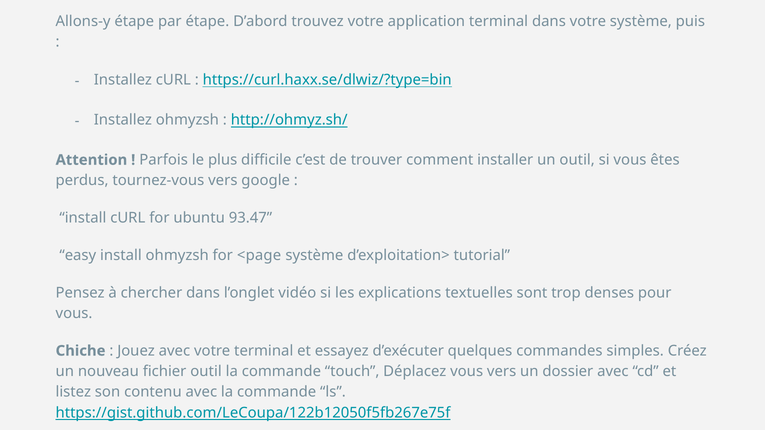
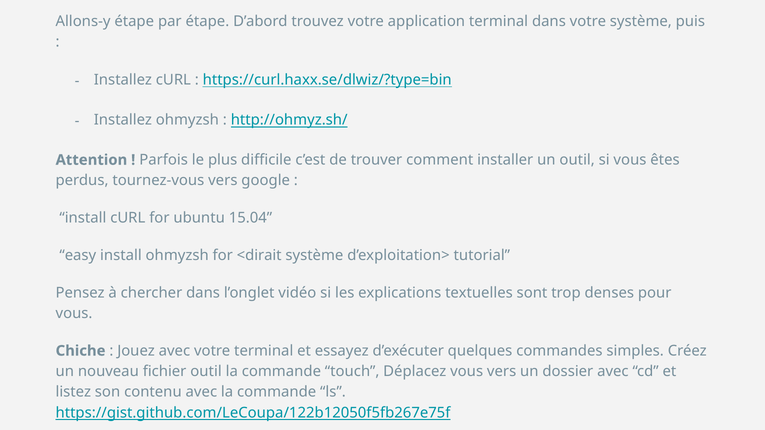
93.47: 93.47 -> 15.04
<page: <page -> <dirait
